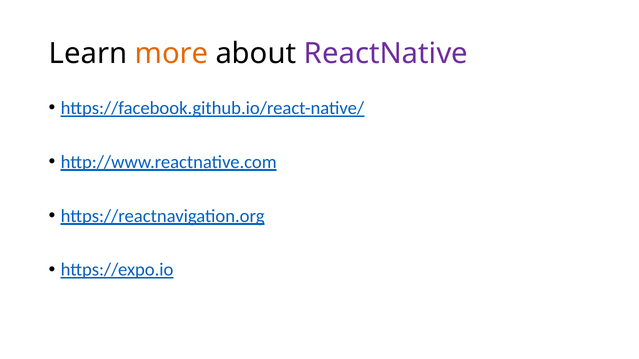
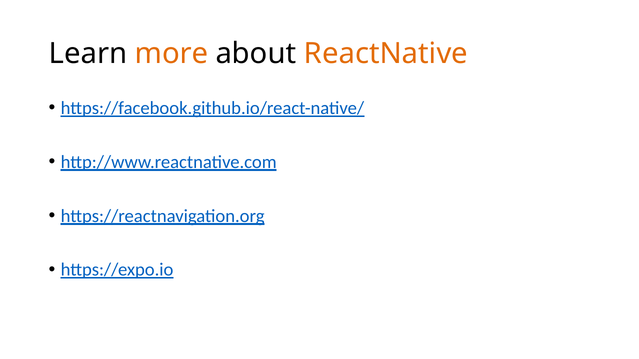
ReactNative colour: purple -> orange
